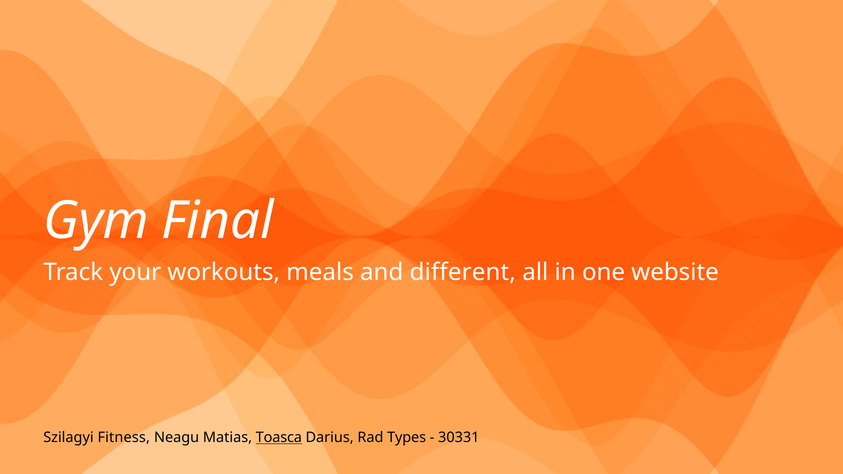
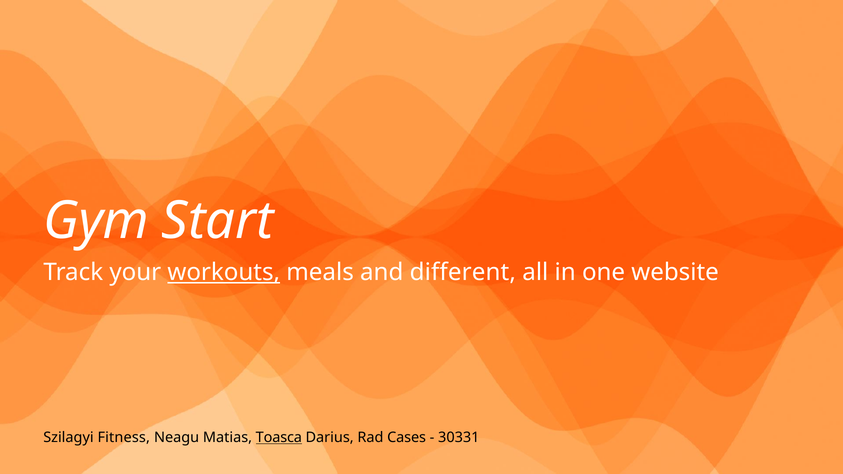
Final: Final -> Start
workouts underline: none -> present
Types: Types -> Cases
